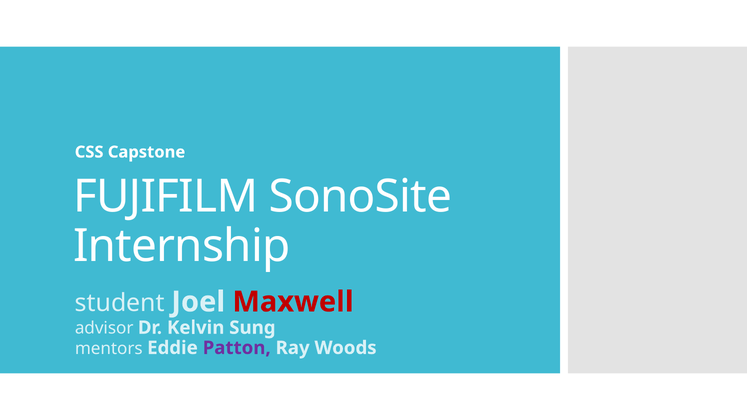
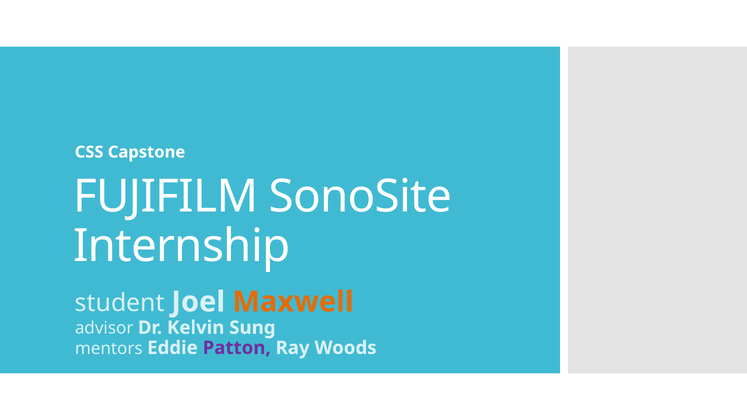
Maxwell colour: red -> orange
